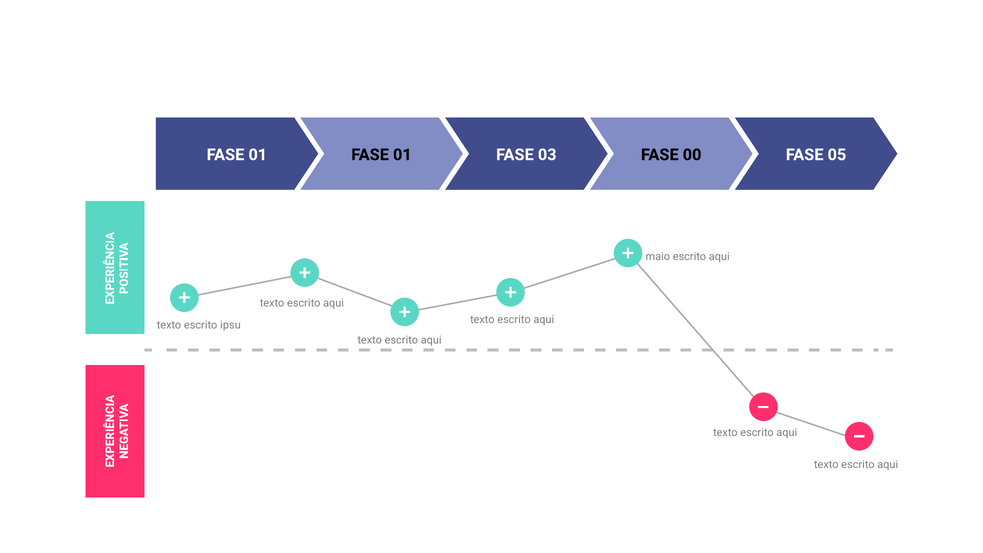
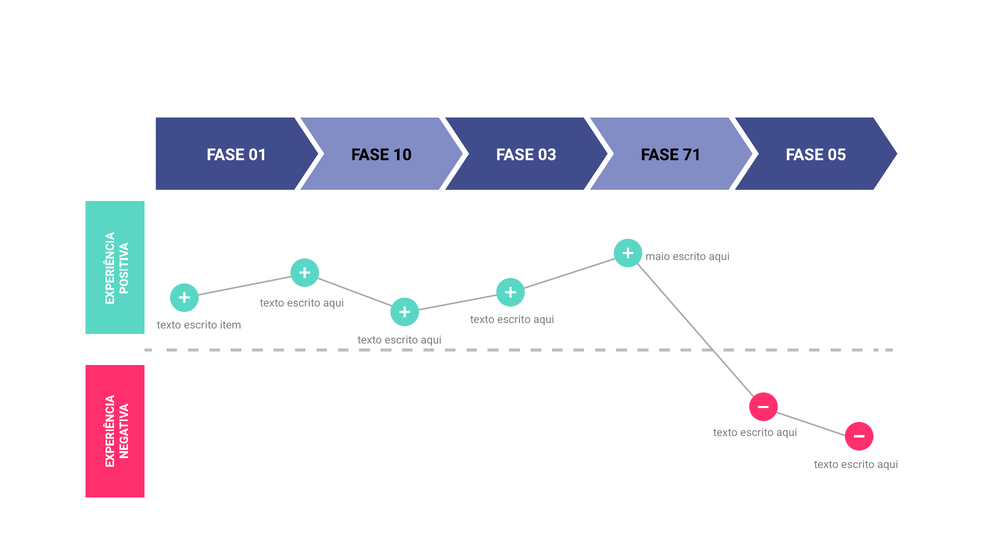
01 at (402, 155): 01 -> 10
00: 00 -> 71
ipsu: ipsu -> item
